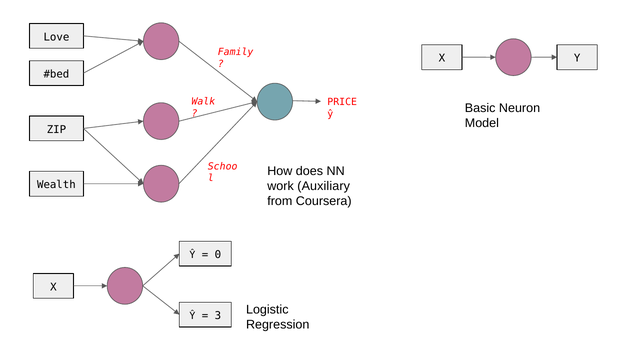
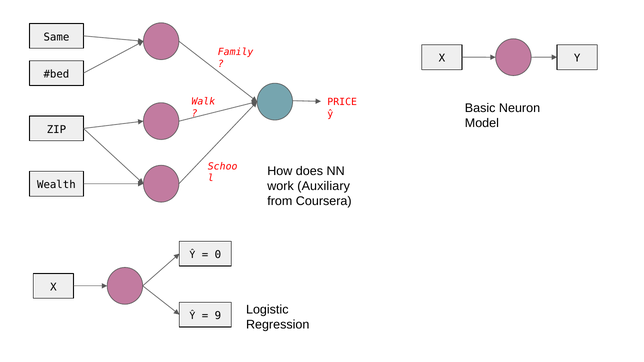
Love: Love -> Same
3: 3 -> 9
